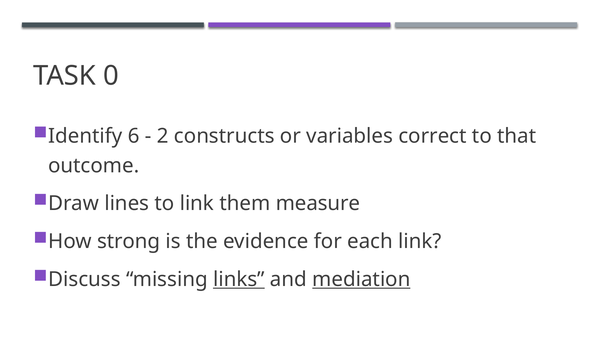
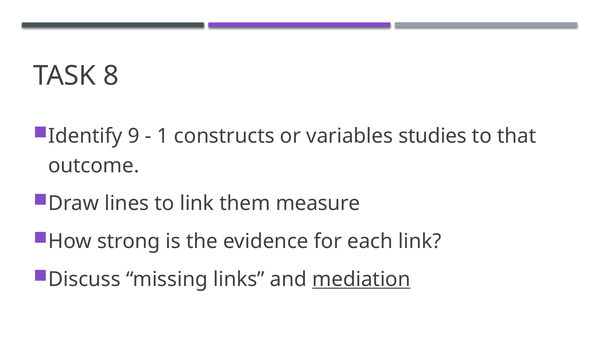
0: 0 -> 8
6: 6 -> 9
2: 2 -> 1
correct: correct -> studies
links underline: present -> none
